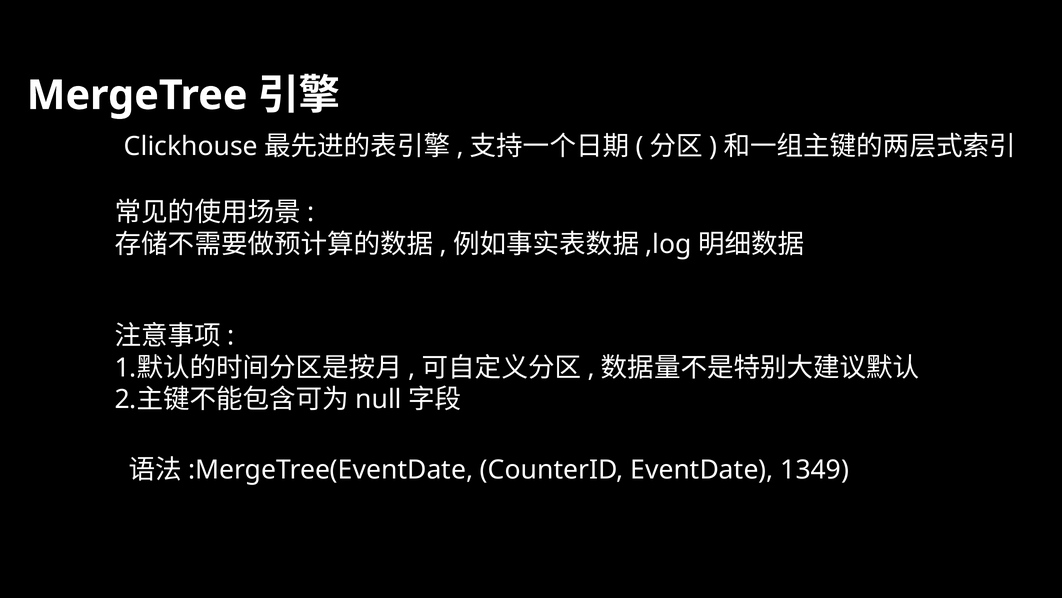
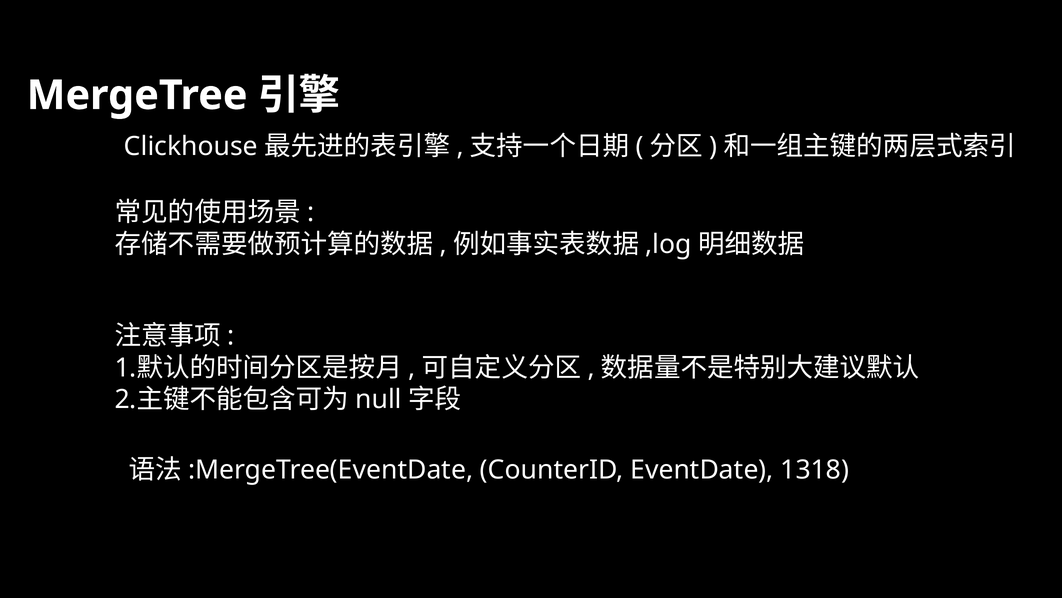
1349: 1349 -> 1318
